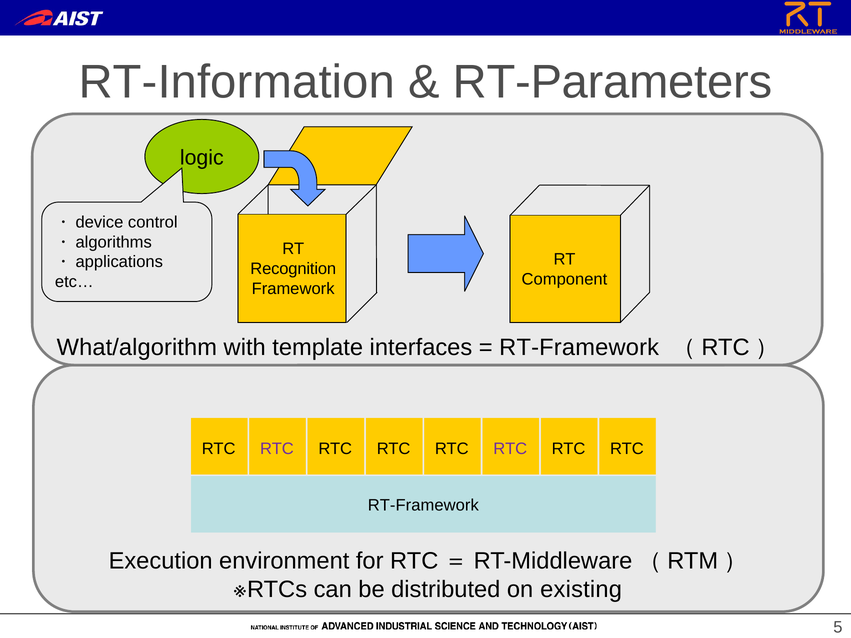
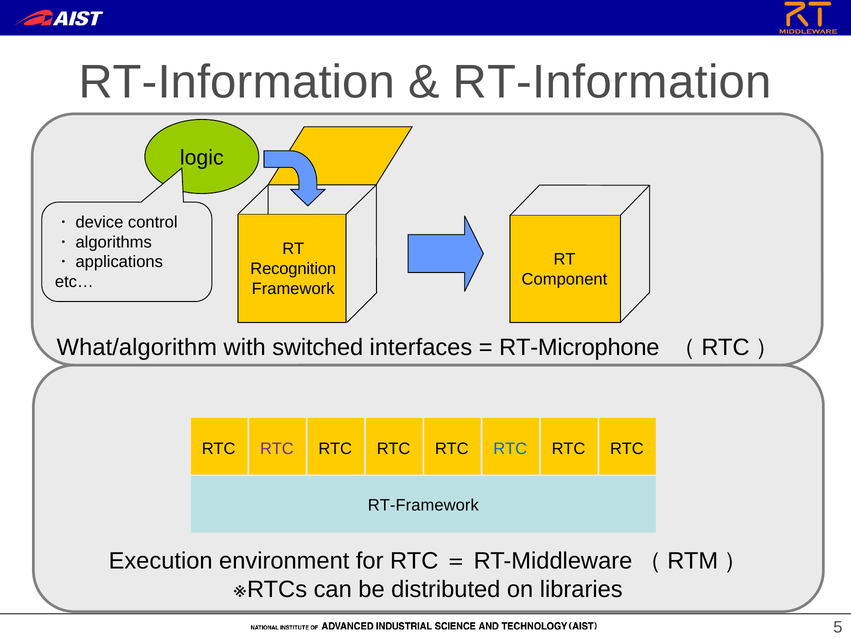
RT-Parameters at (613, 82): RT-Parameters -> RT-Information
template: template -> switched
RT-Framework at (579, 347): RT-Framework -> RT-Microphone
RTC at (510, 449) colour: purple -> blue
existing: existing -> libraries
